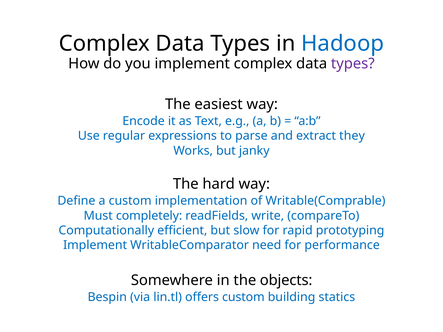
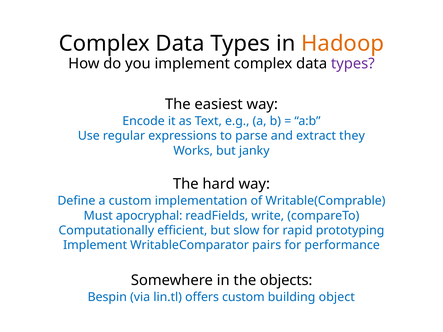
Hadoop colour: blue -> orange
completely: completely -> apocryphal
need: need -> pairs
statics: statics -> object
